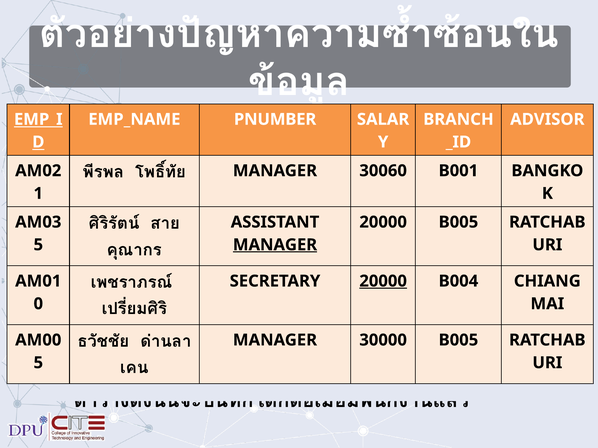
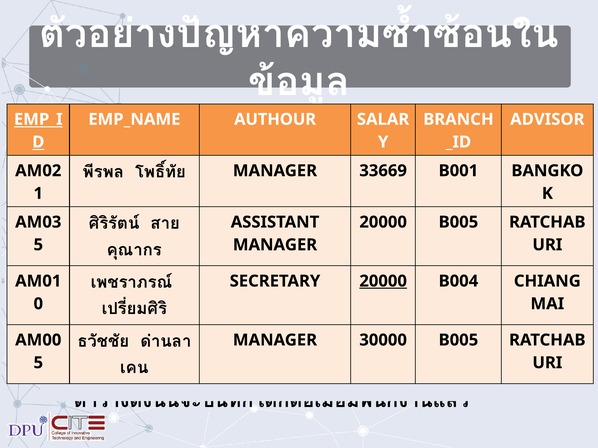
PNUMBER: PNUMBER -> AUTHOUR
30060: 30060 -> 33669
MANAGER at (275, 245) underline: present -> none
